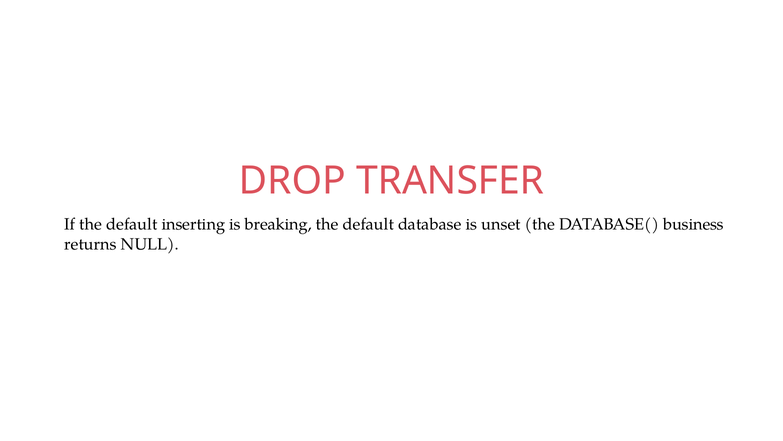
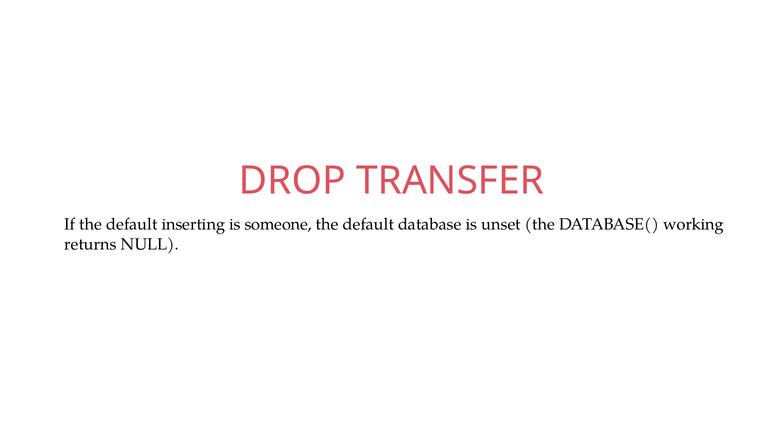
breaking: breaking -> someone
business: business -> working
